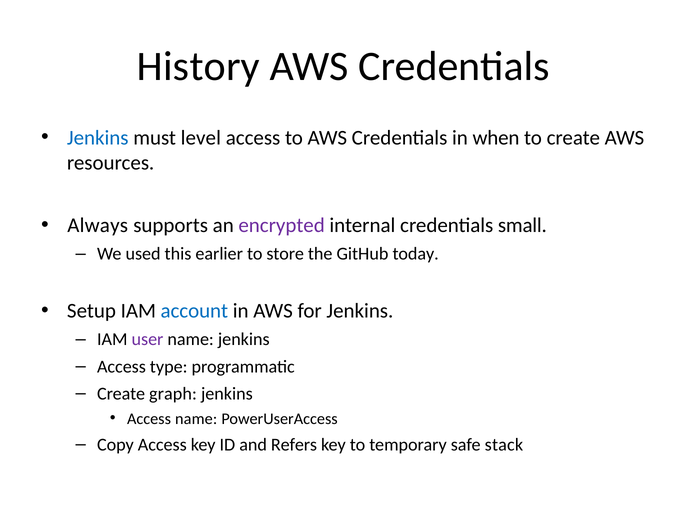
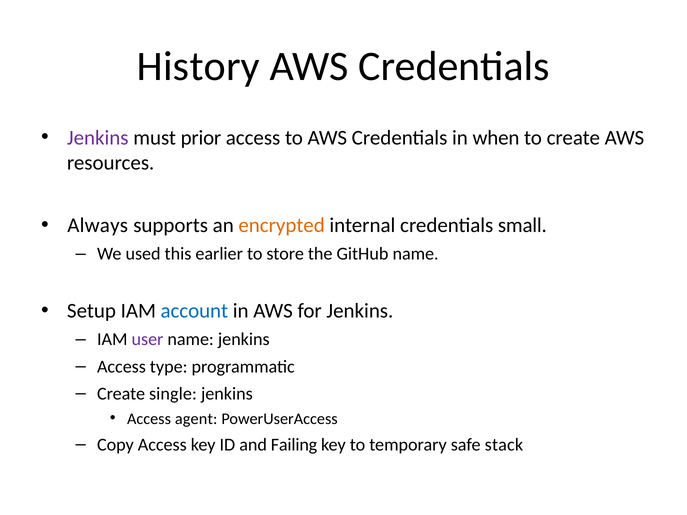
Jenkins at (98, 138) colour: blue -> purple
level: level -> prior
encrypted colour: purple -> orange
GitHub today: today -> name
graph: graph -> single
Access name: name -> agent
Refers: Refers -> Failing
